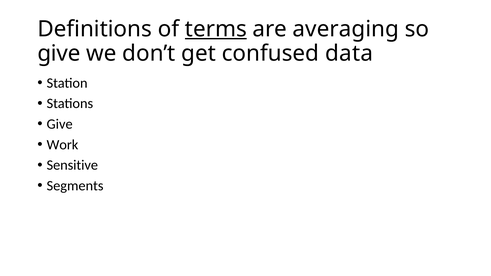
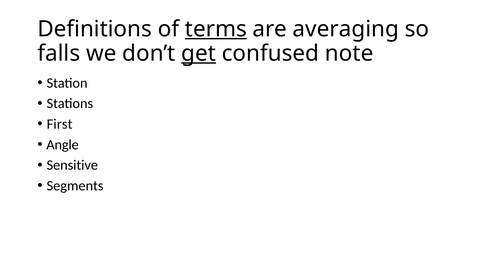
give at (59, 53): give -> falls
get underline: none -> present
data: data -> note
Give at (60, 124): Give -> First
Work: Work -> Angle
